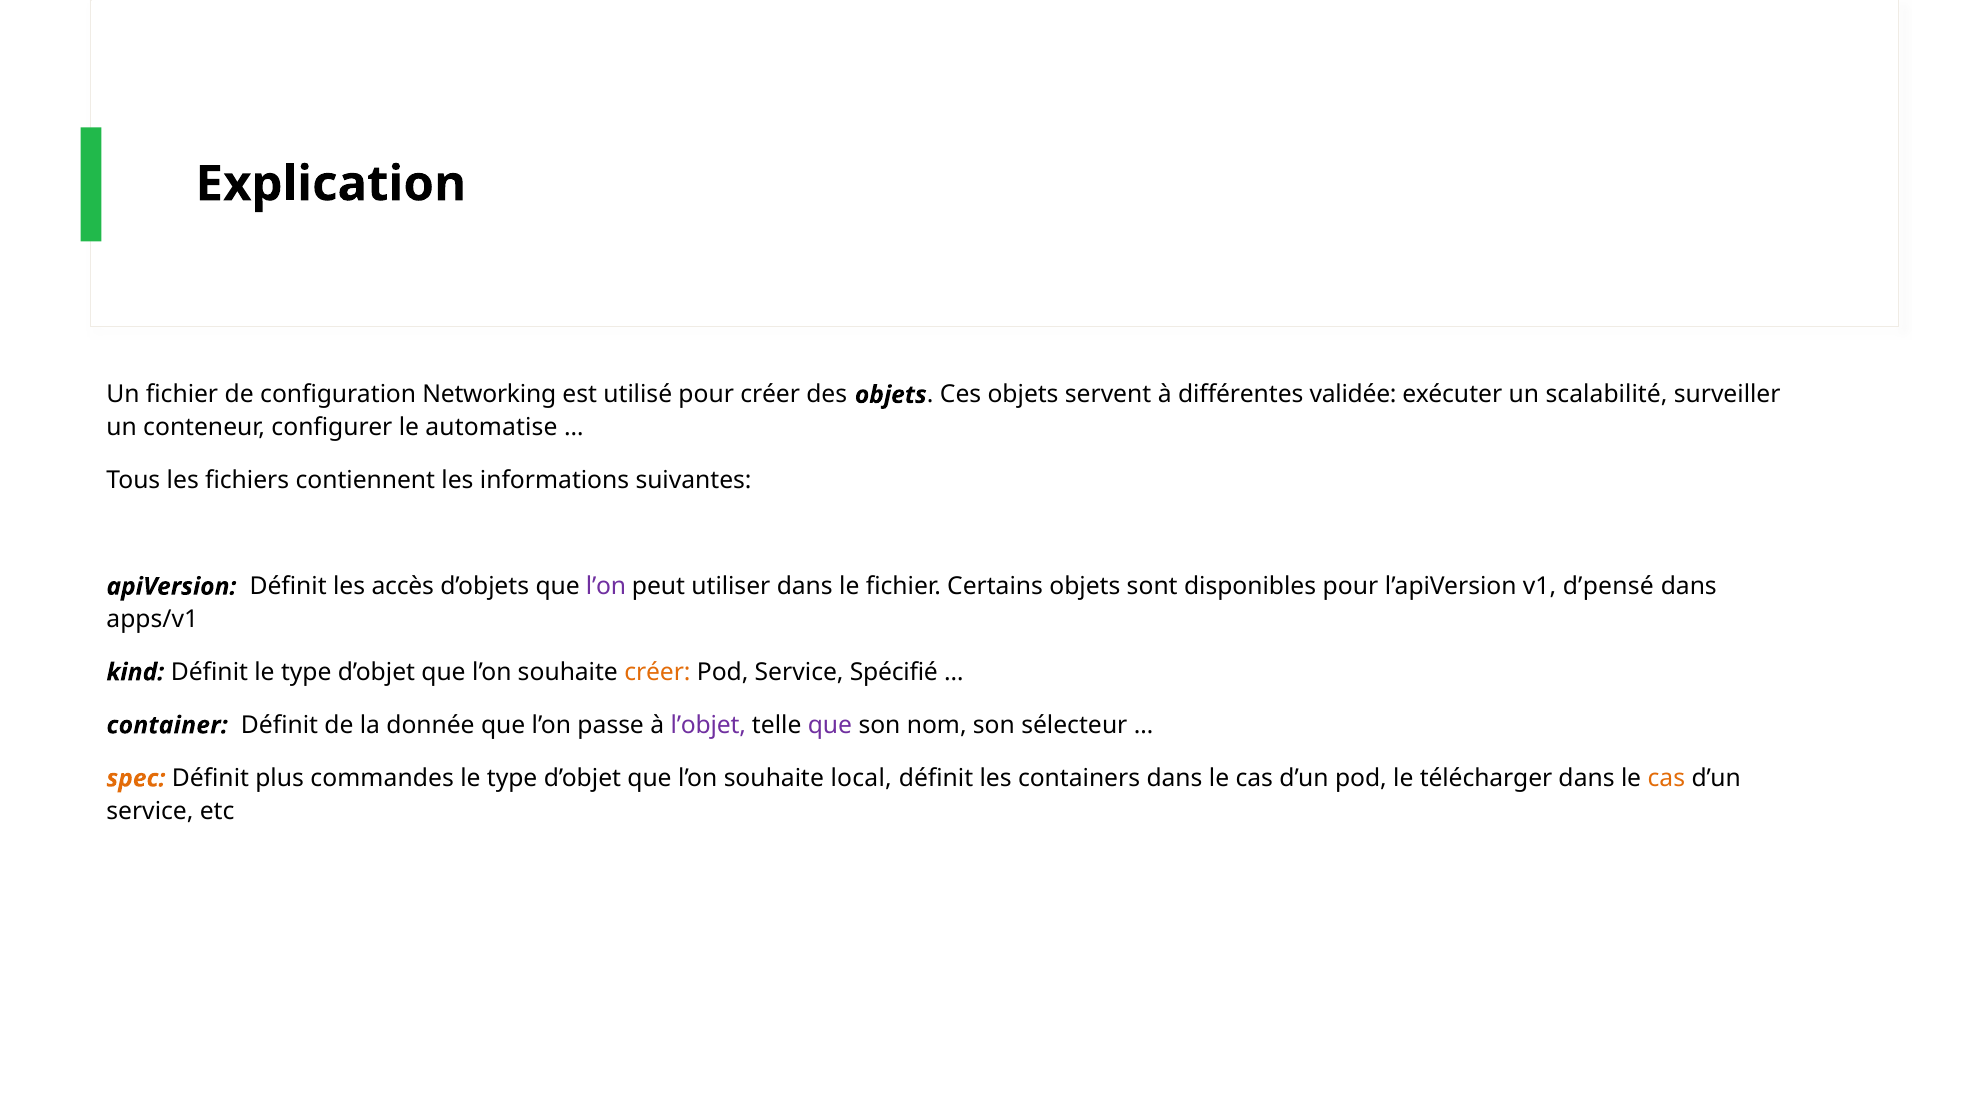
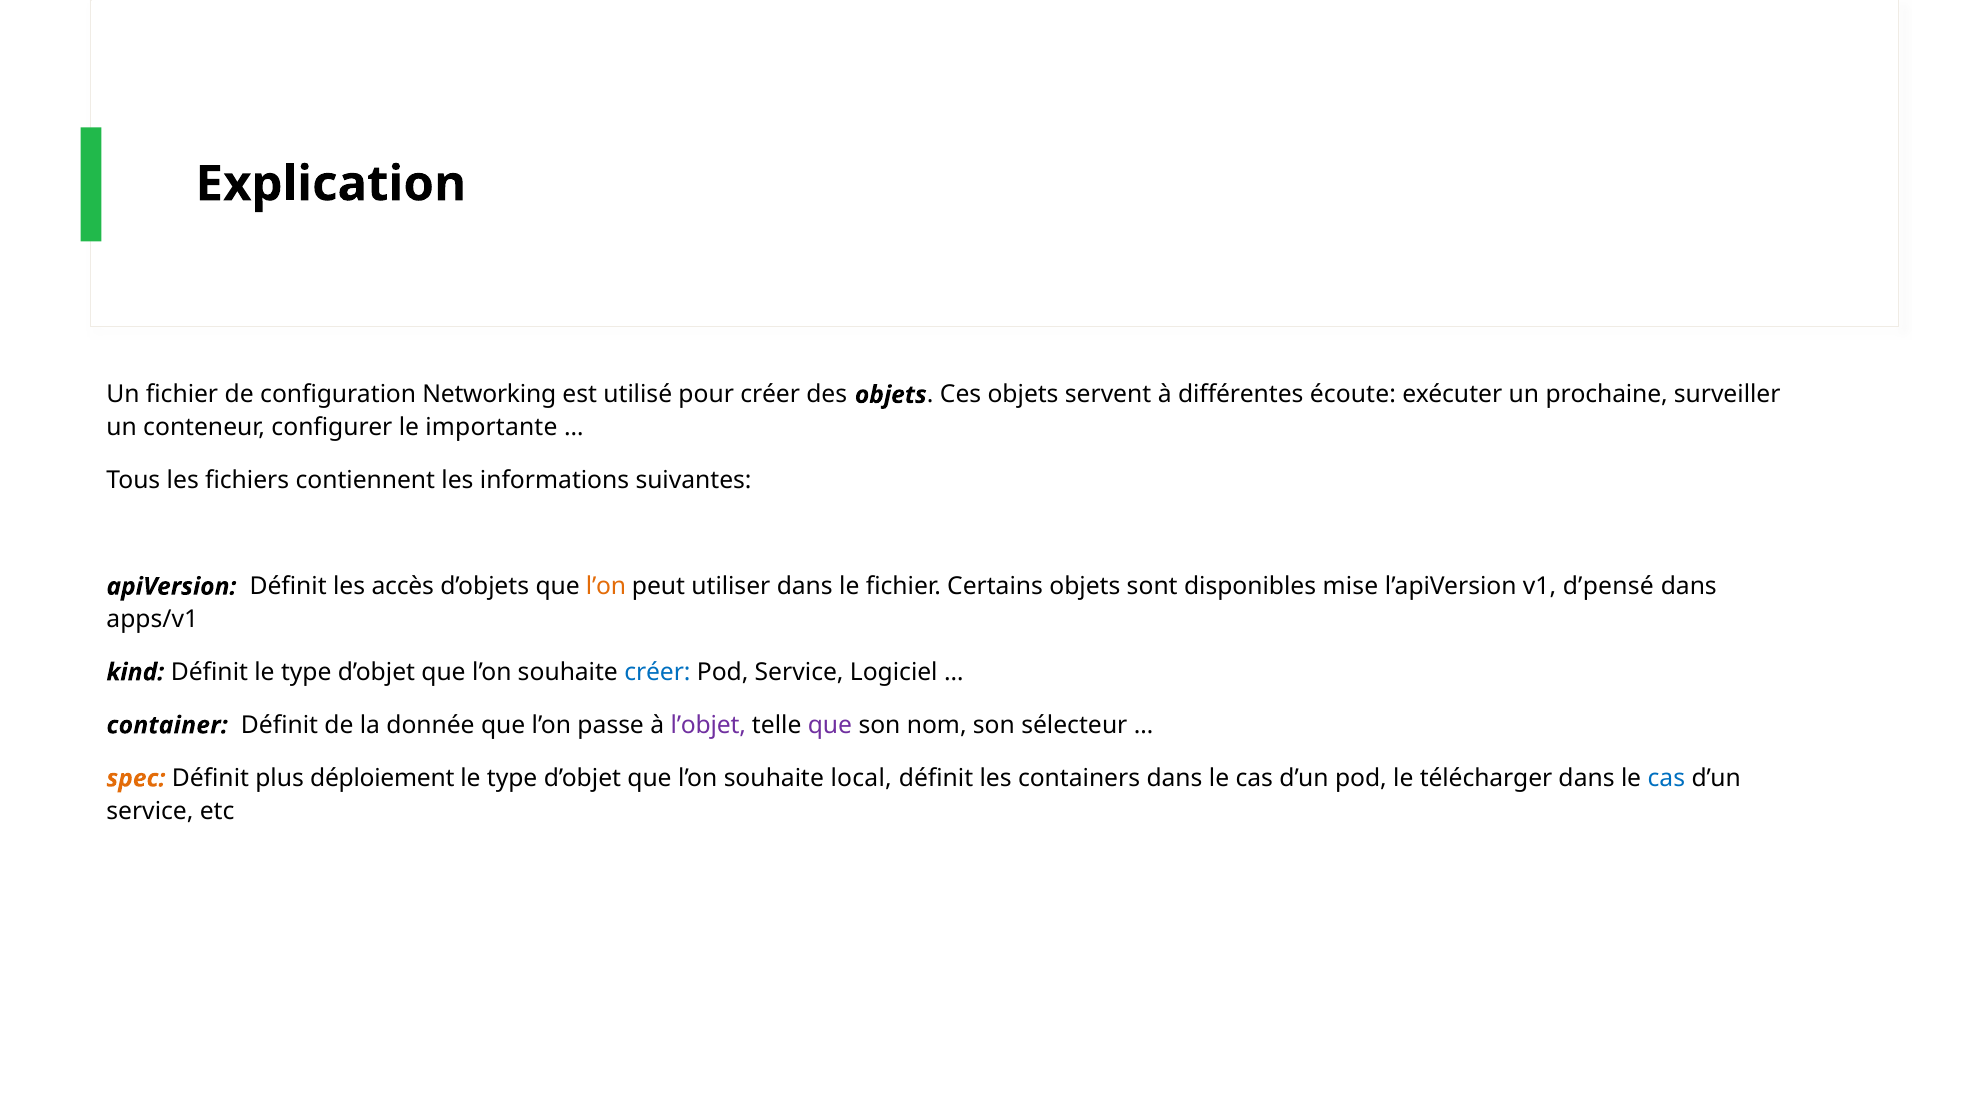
validée: validée -> écoute
scalabilité: scalabilité -> prochaine
automatise: automatise -> importante
l’on at (606, 587) colour: purple -> orange
disponibles pour: pour -> mise
créer at (657, 672) colour: orange -> blue
Spécifié: Spécifié -> Logiciel
commandes: commandes -> déploiement
cas at (1666, 779) colour: orange -> blue
